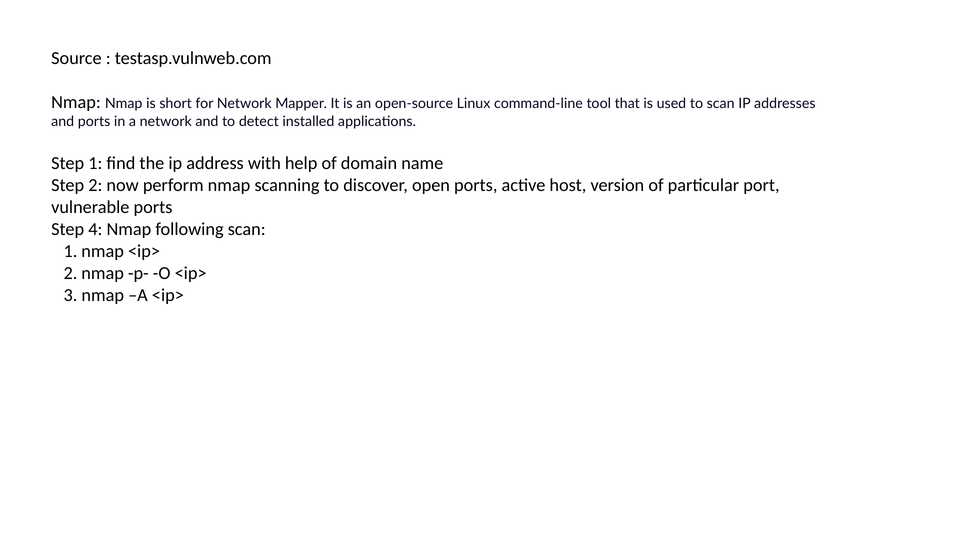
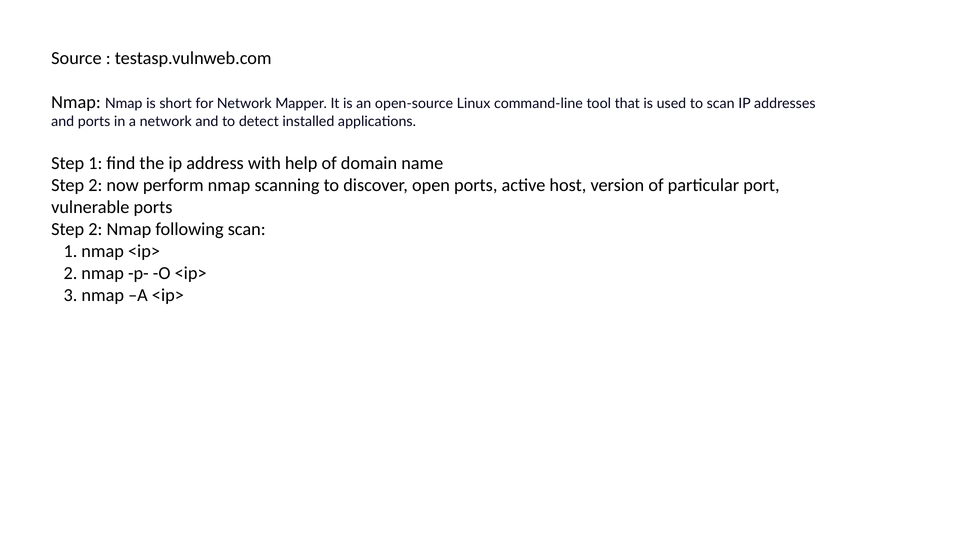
4 at (95, 229): 4 -> 2
